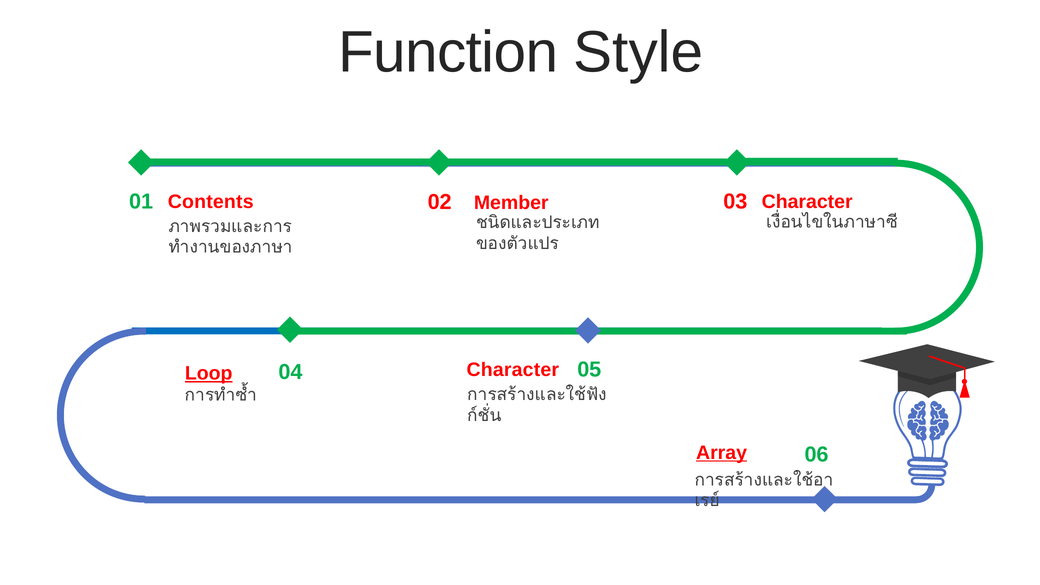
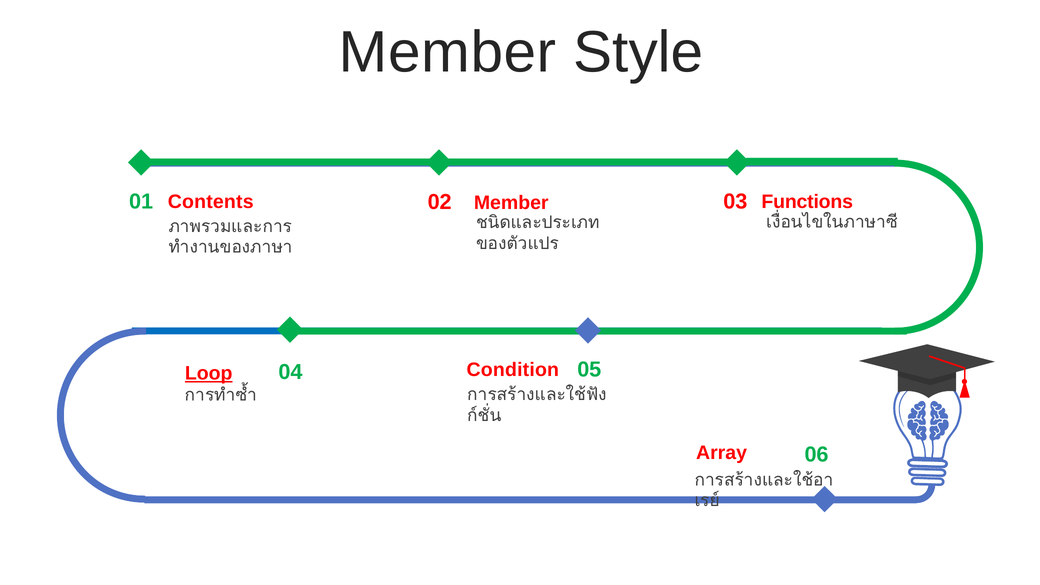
Function at (448, 52): Function -> Member
03 Character: Character -> Functions
Character at (513, 370): Character -> Condition
Array underline: present -> none
